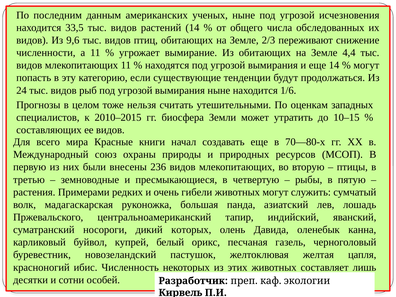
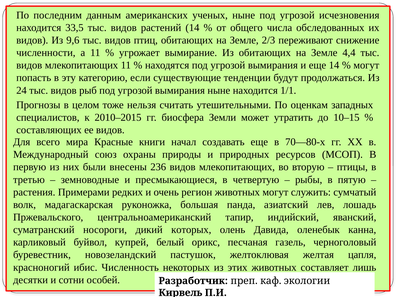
1/6: 1/6 -> 1/1
гибели: гибели -> регион
